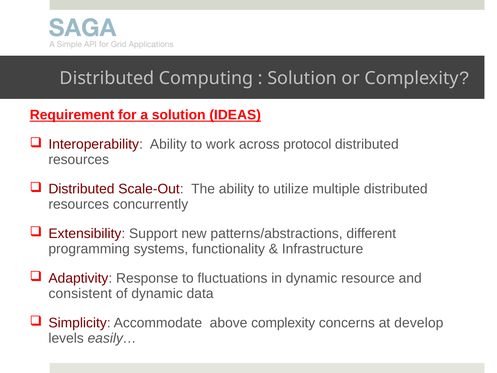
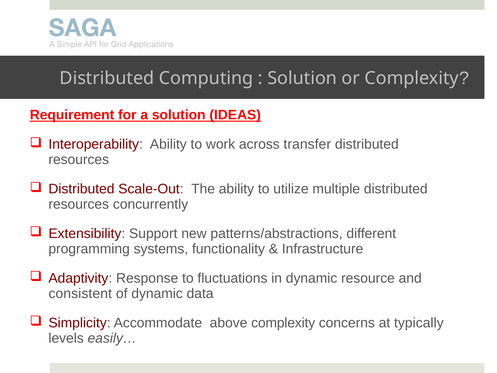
protocol: protocol -> transfer
develop: develop -> typically
